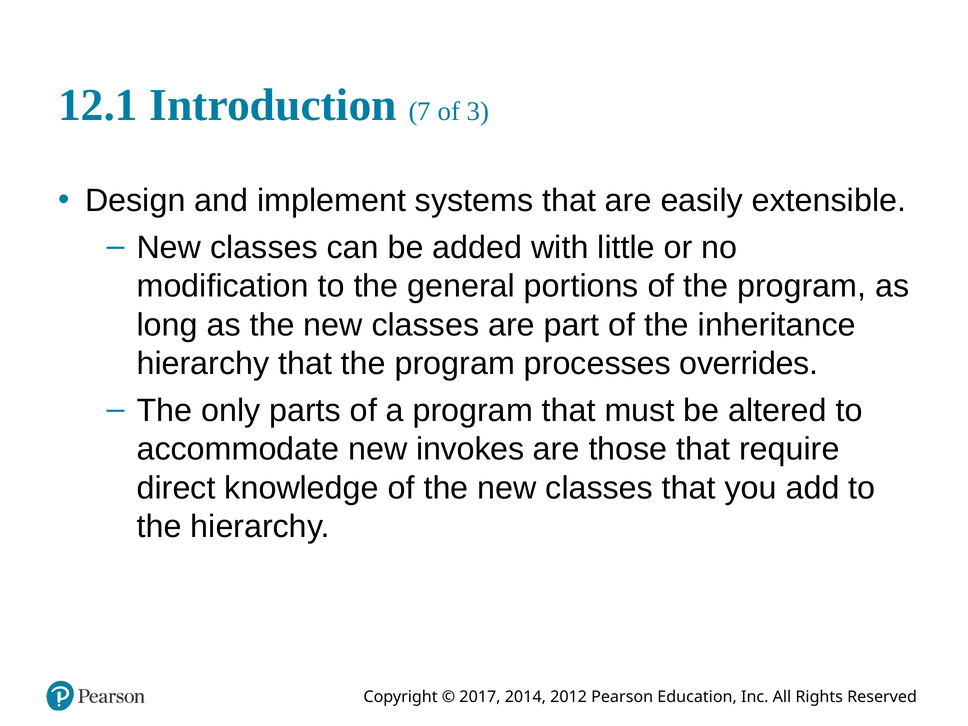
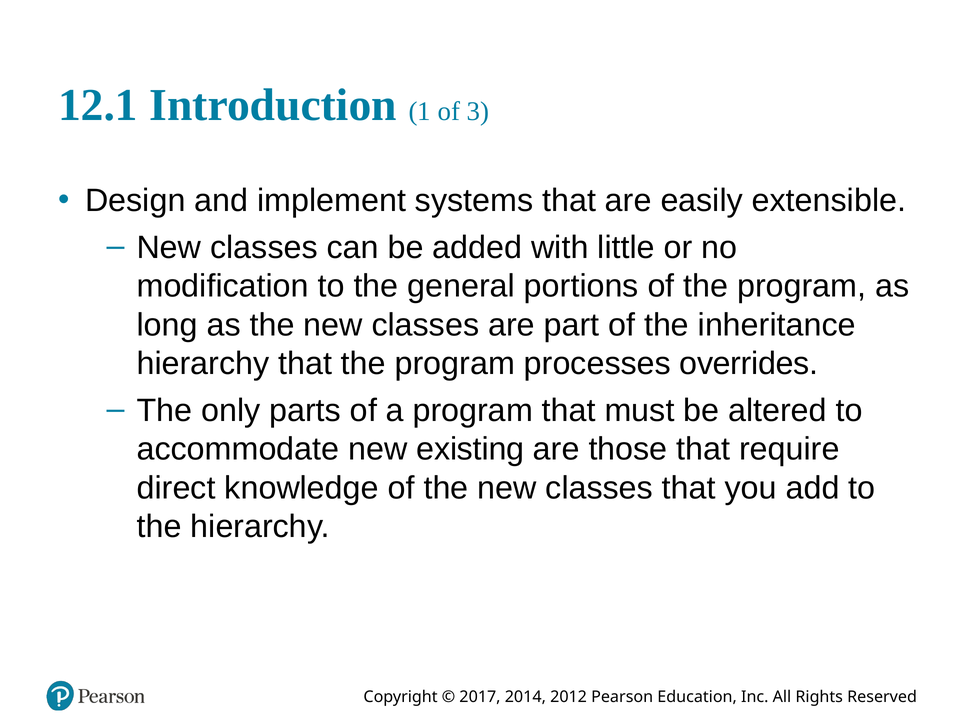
7: 7 -> 1
invokes: invokes -> existing
